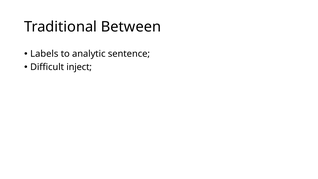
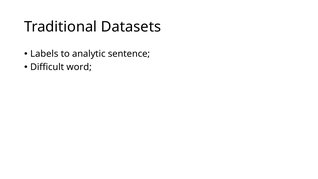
Between: Between -> Datasets
inject: inject -> word
